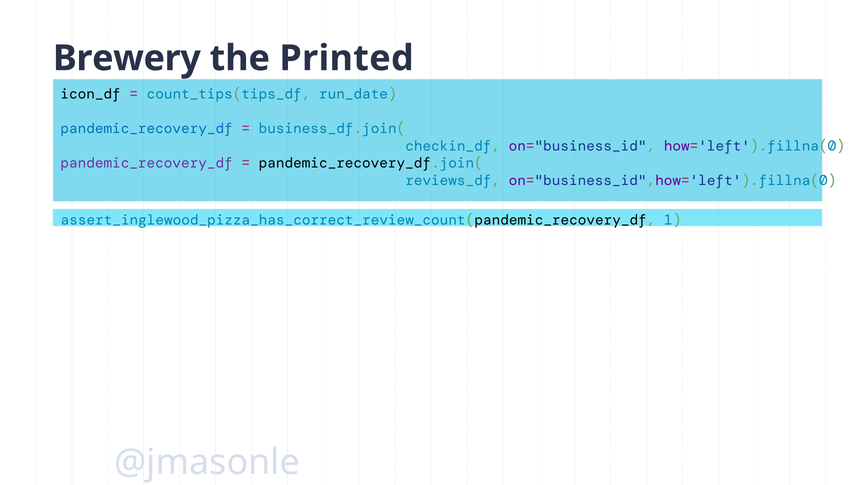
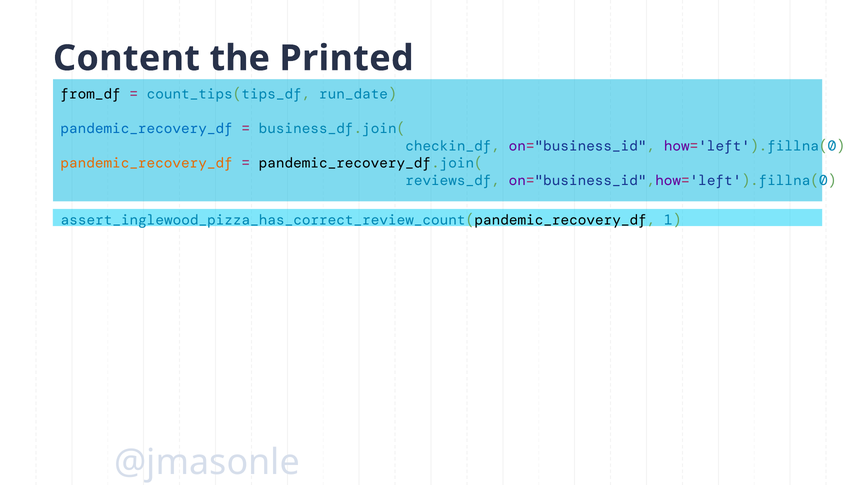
Brewery: Brewery -> Content
icon_df: icon_df -> from_df
pandemic_recovery_df at (147, 163) colour: purple -> orange
